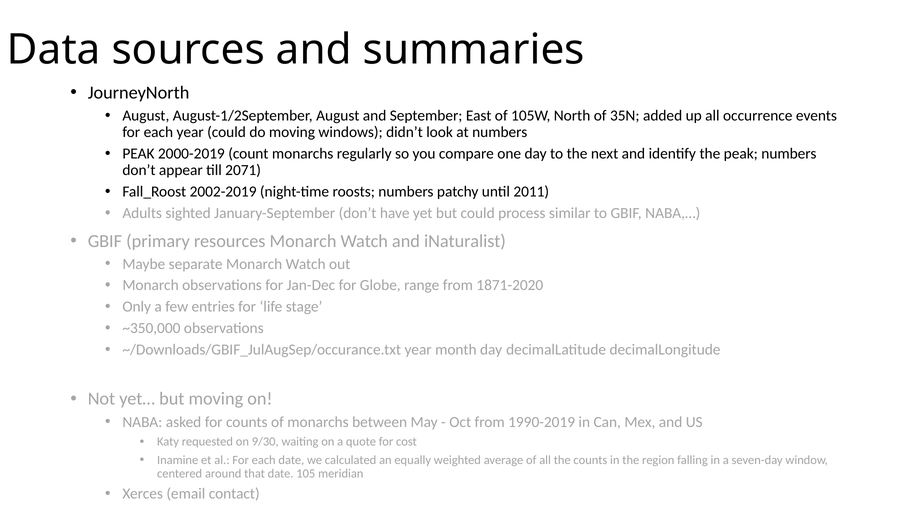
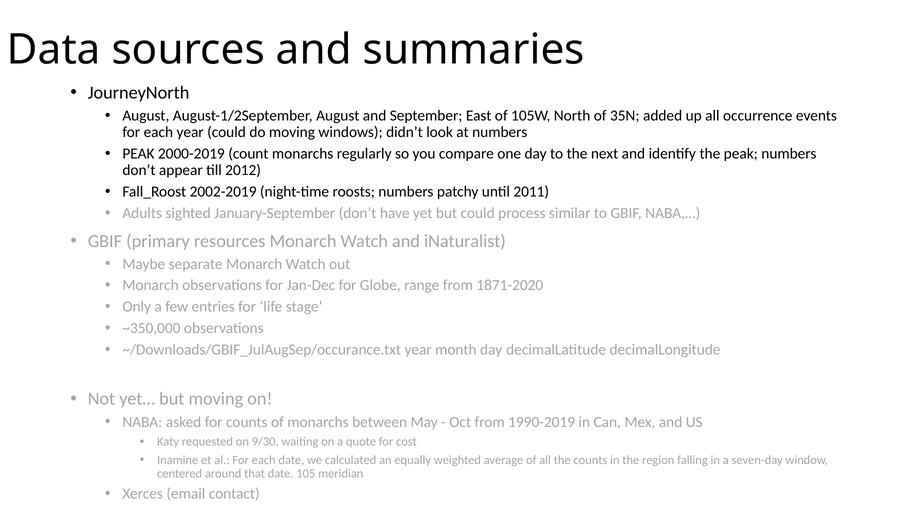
2071: 2071 -> 2012
